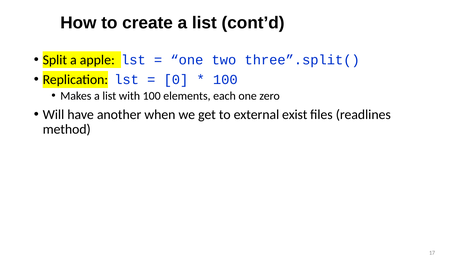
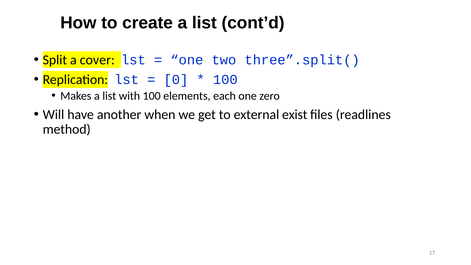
apple: apple -> cover
